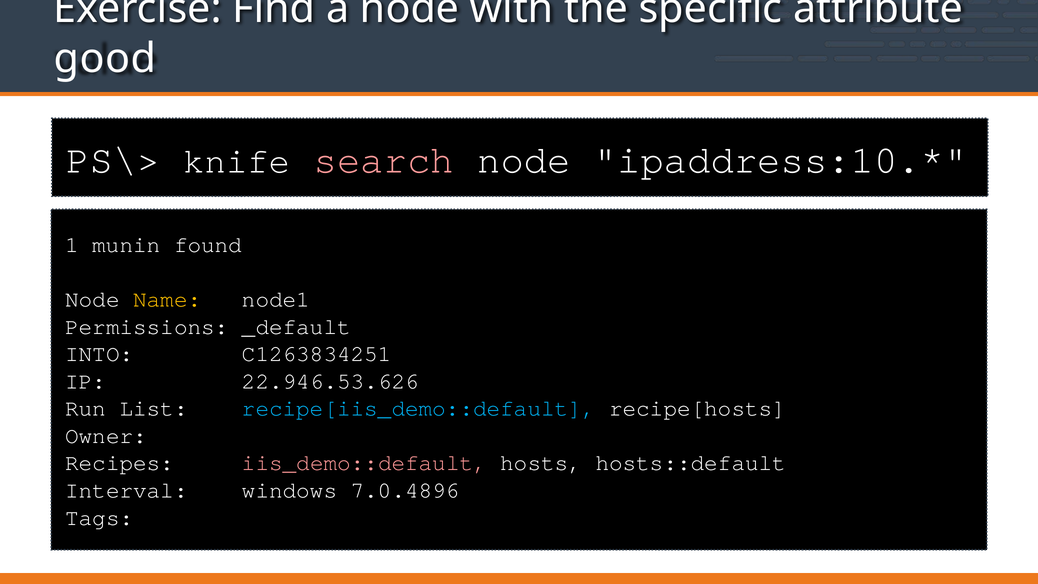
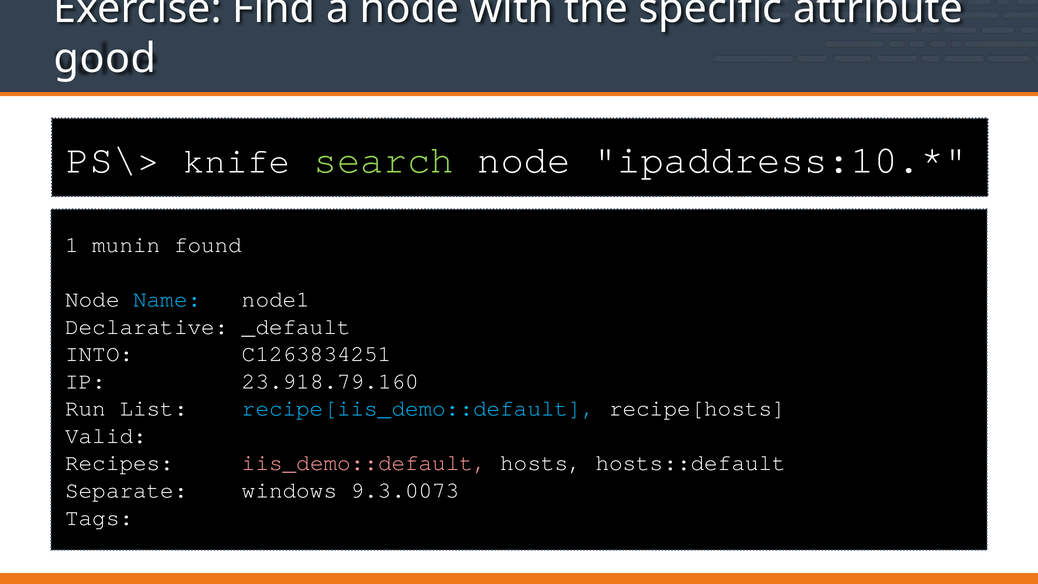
search colour: pink -> light green
Name colour: yellow -> light blue
Permissions: Permissions -> Declarative
22.946.53.626: 22.946.53.626 -> 23.918.79.160
Owner: Owner -> Valid
Interval: Interval -> Separate
7.0.4896: 7.0.4896 -> 9.3.0073
